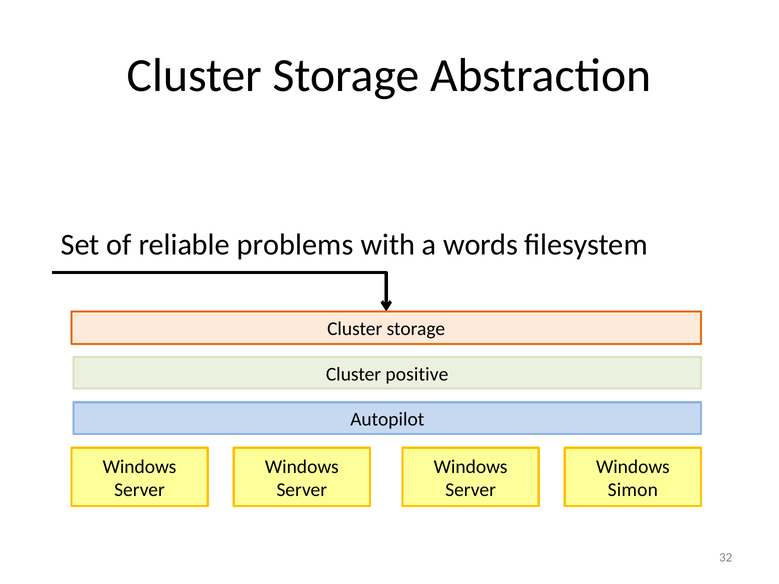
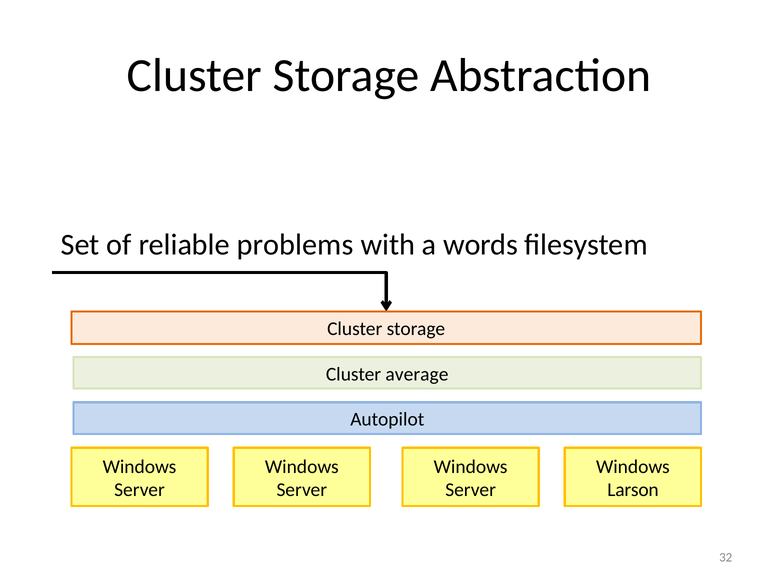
positive: positive -> average
Simon: Simon -> Larson
